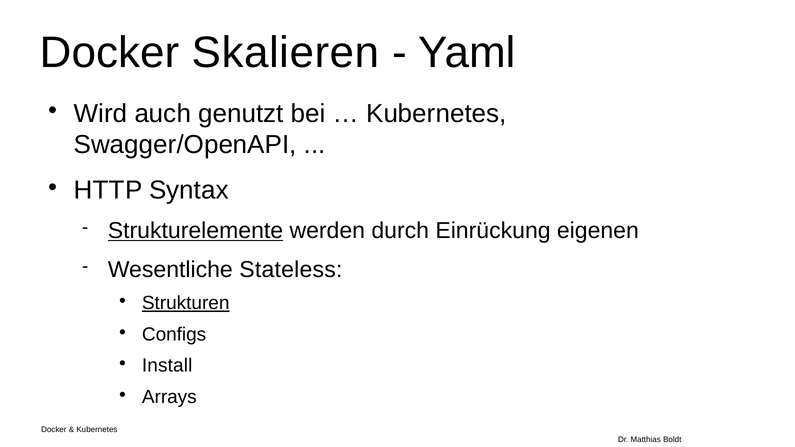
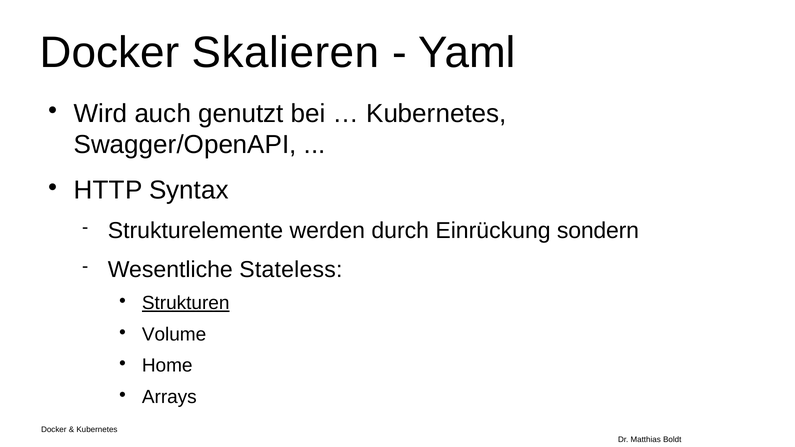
Strukturelemente underline: present -> none
eigenen: eigenen -> sondern
Configs: Configs -> Volume
Install: Install -> Home
